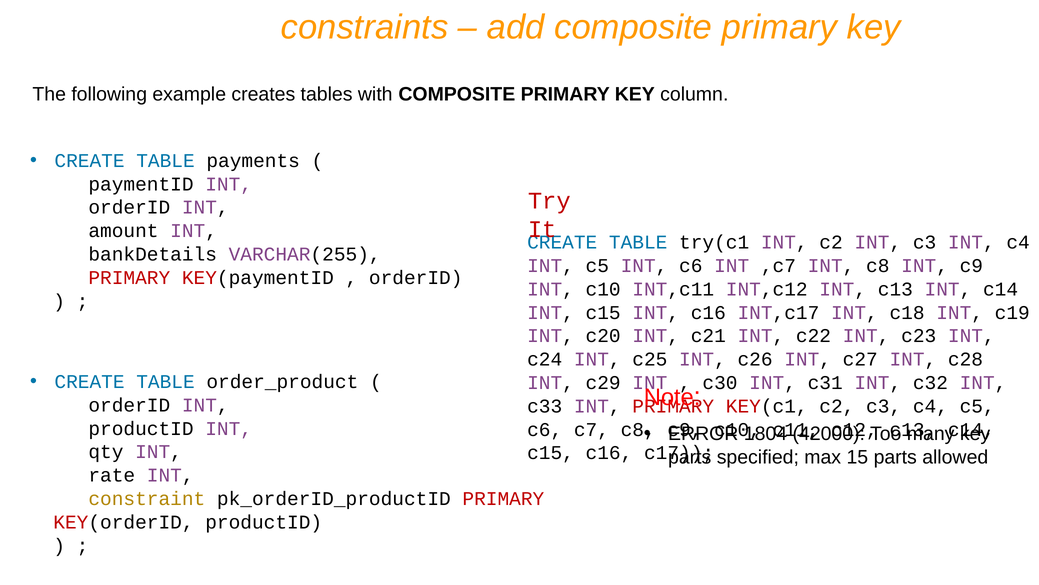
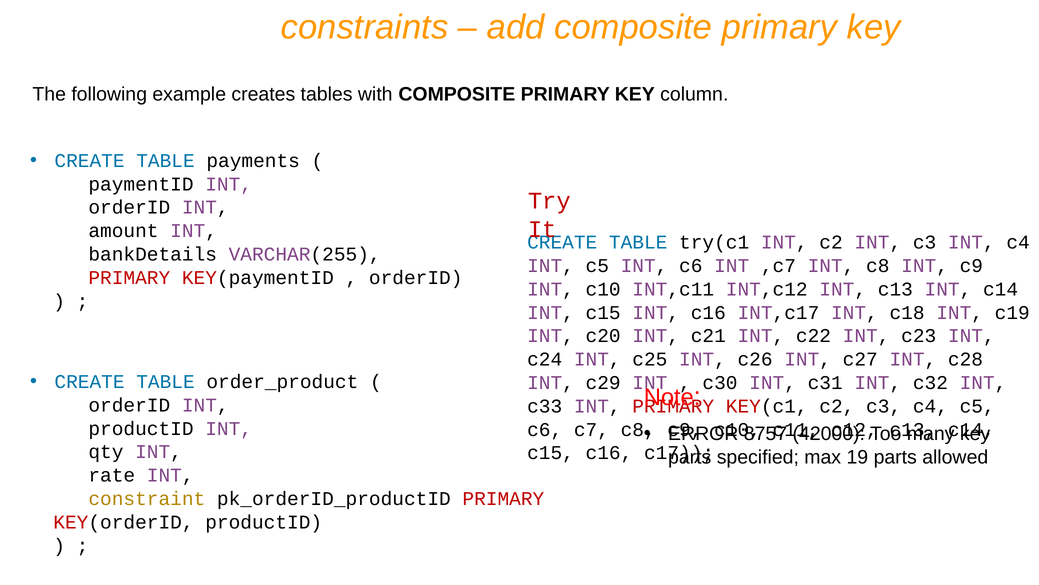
1804: 1804 -> 8757
15: 15 -> 19
